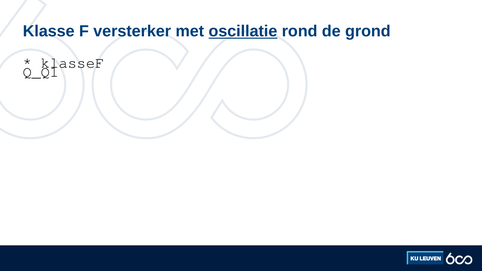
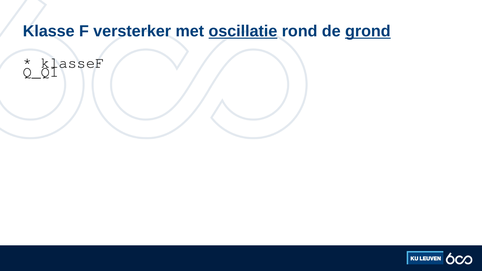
grond underline: none -> present
